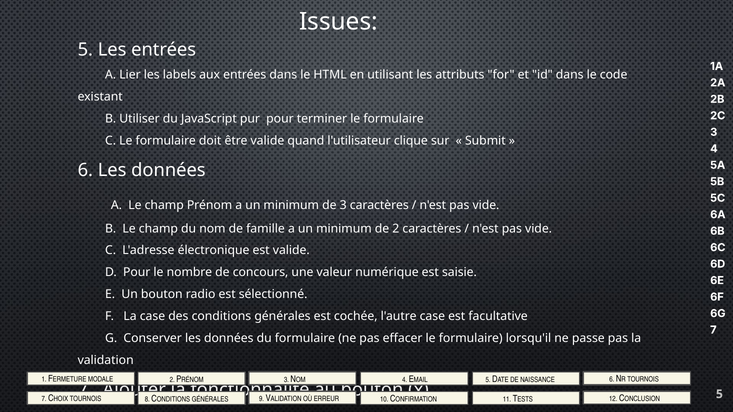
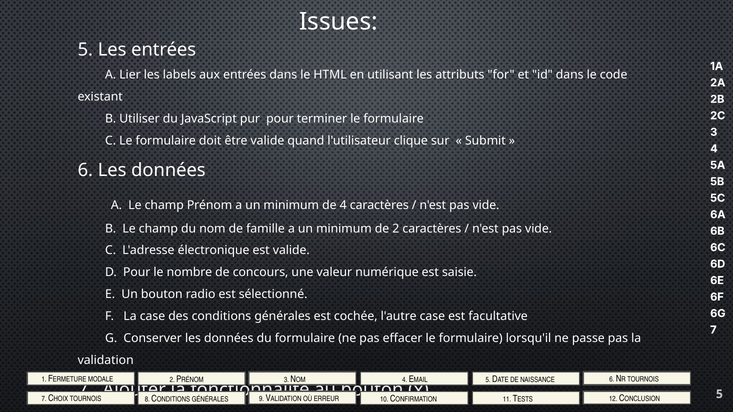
de 3: 3 -> 4
